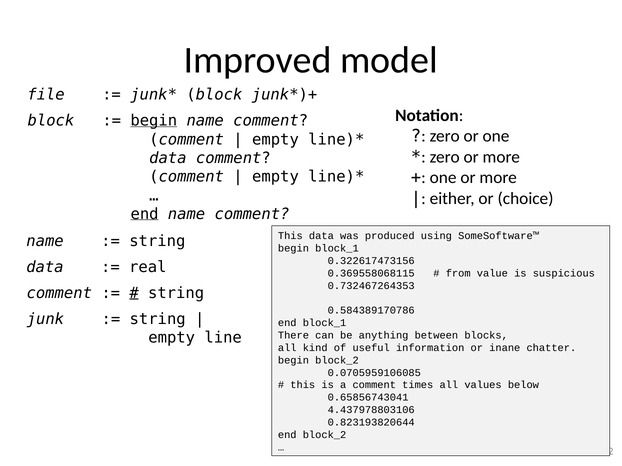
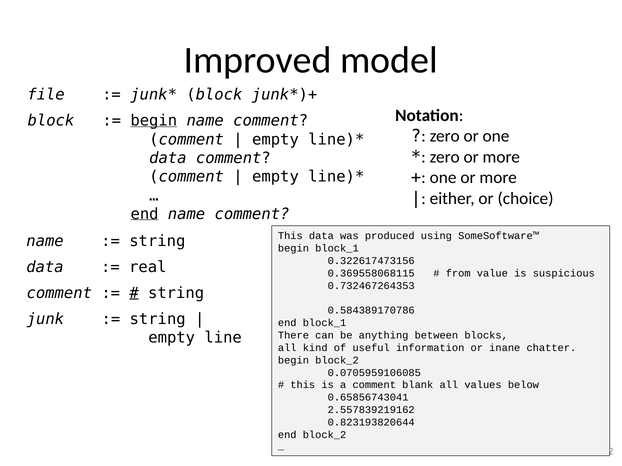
times: times -> blank
4.437978803106: 4.437978803106 -> 2.557839219162
